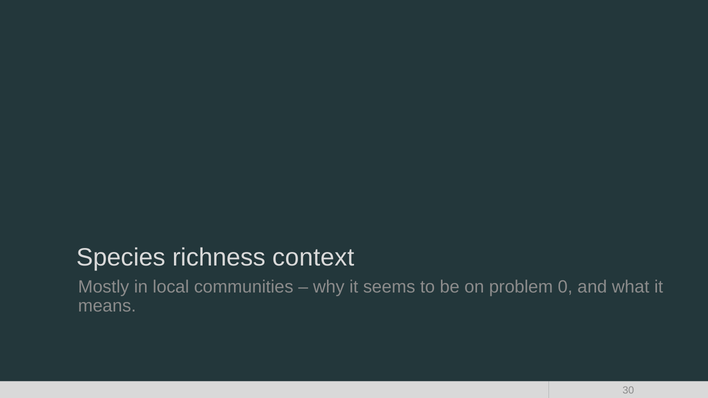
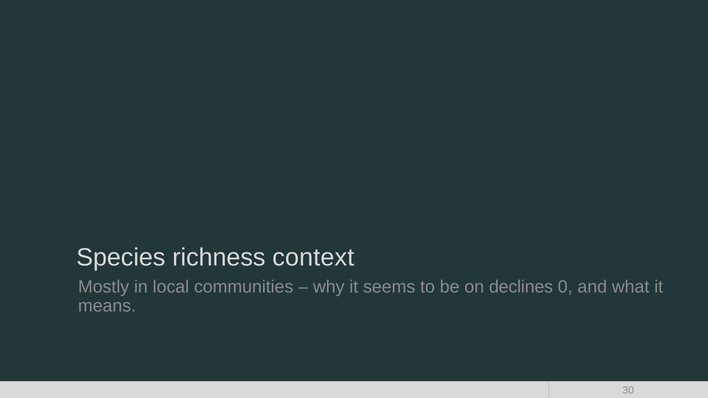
problem: problem -> declines
